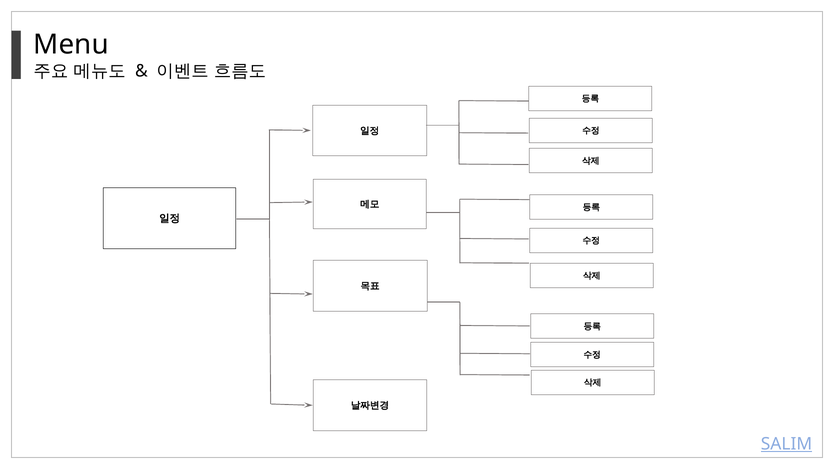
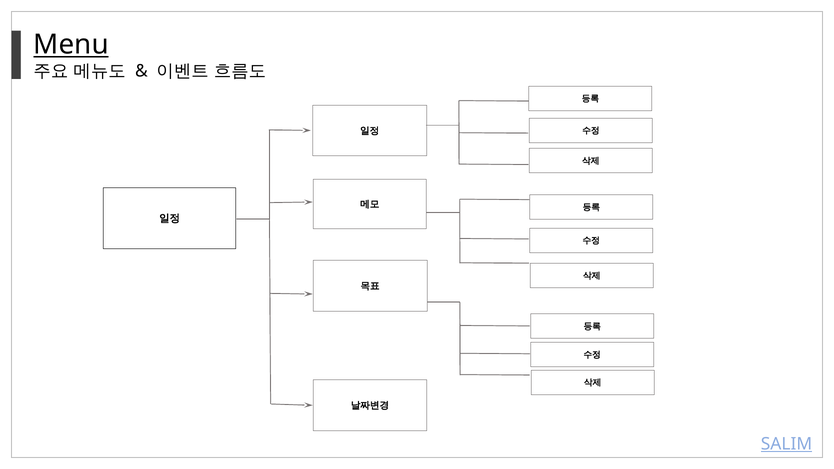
Menu underline: none -> present
